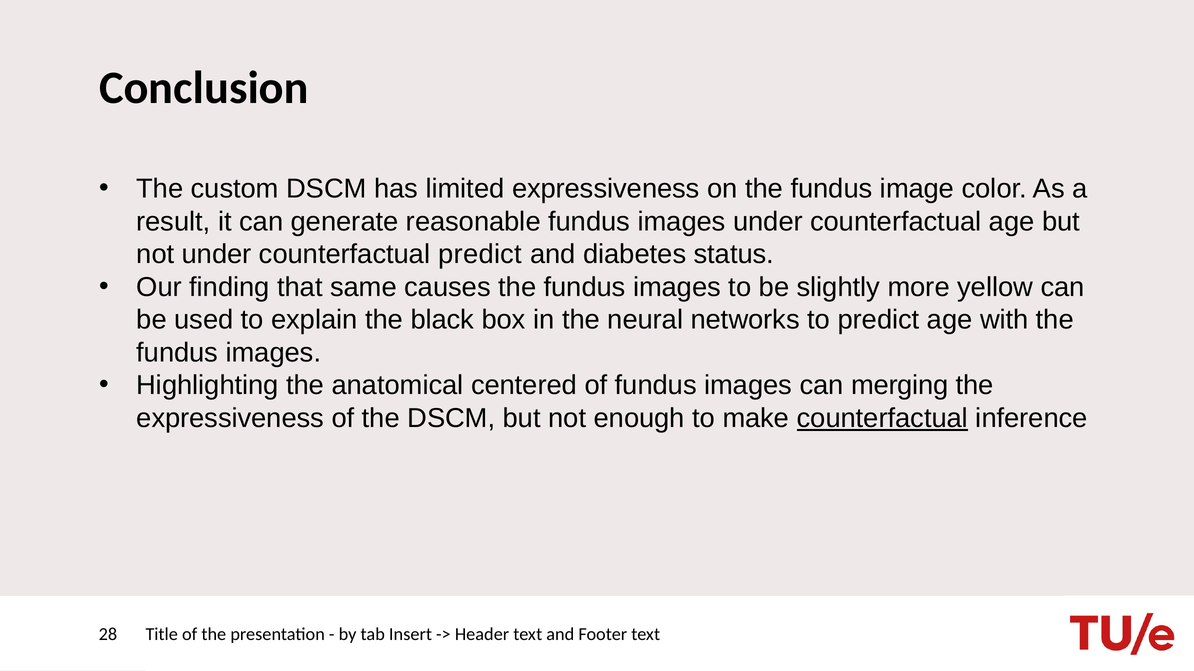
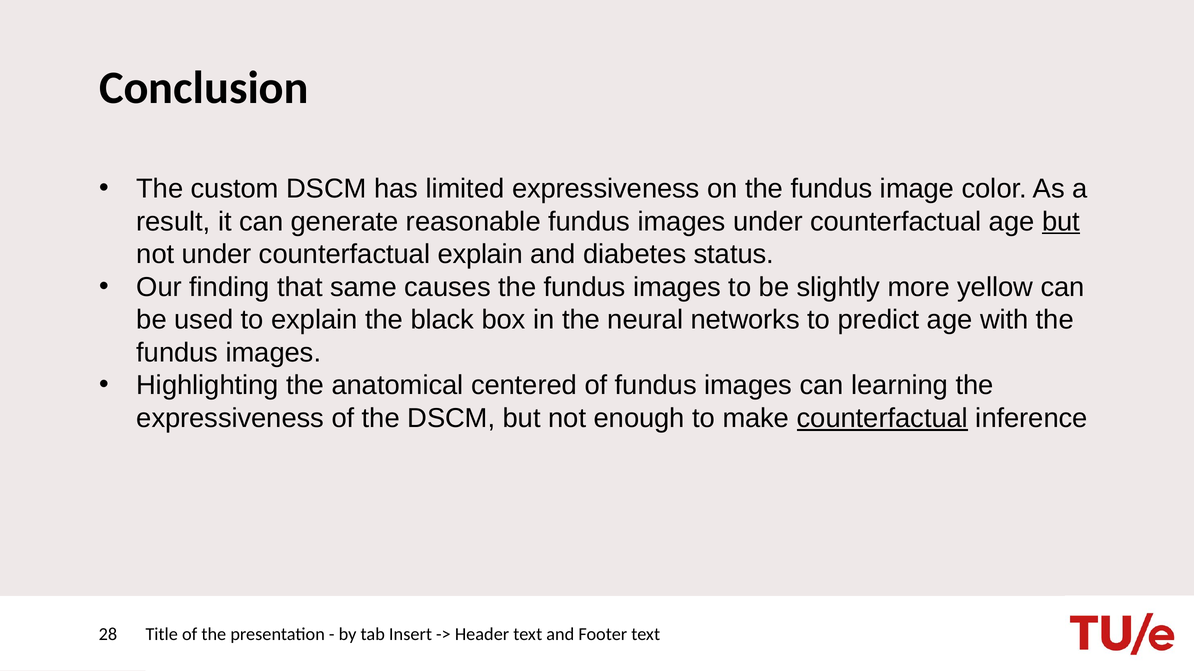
but at (1061, 222) underline: none -> present
counterfactual predict: predict -> explain
merging: merging -> learning
